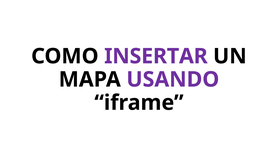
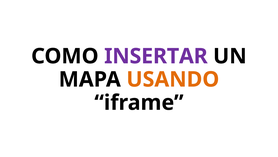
USANDO colour: purple -> orange
